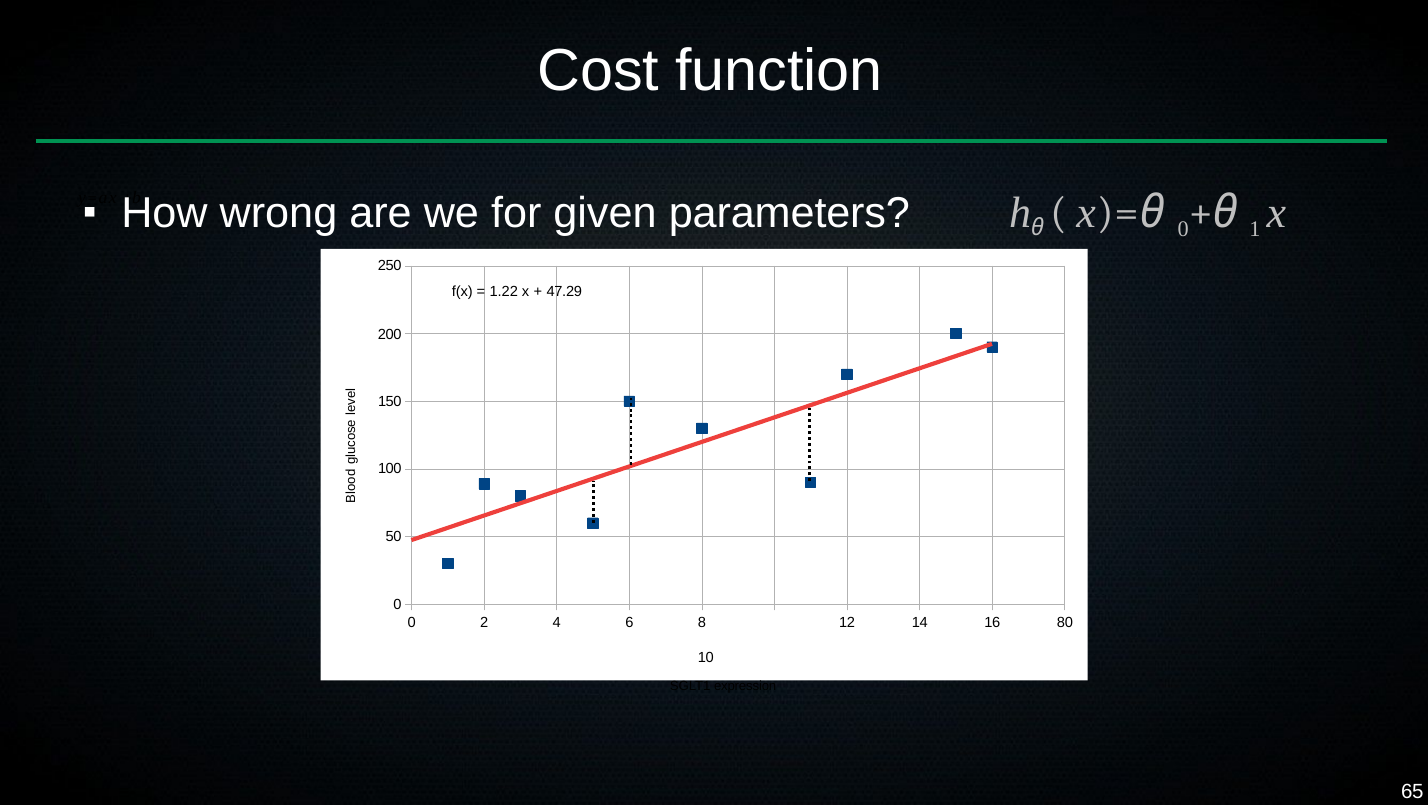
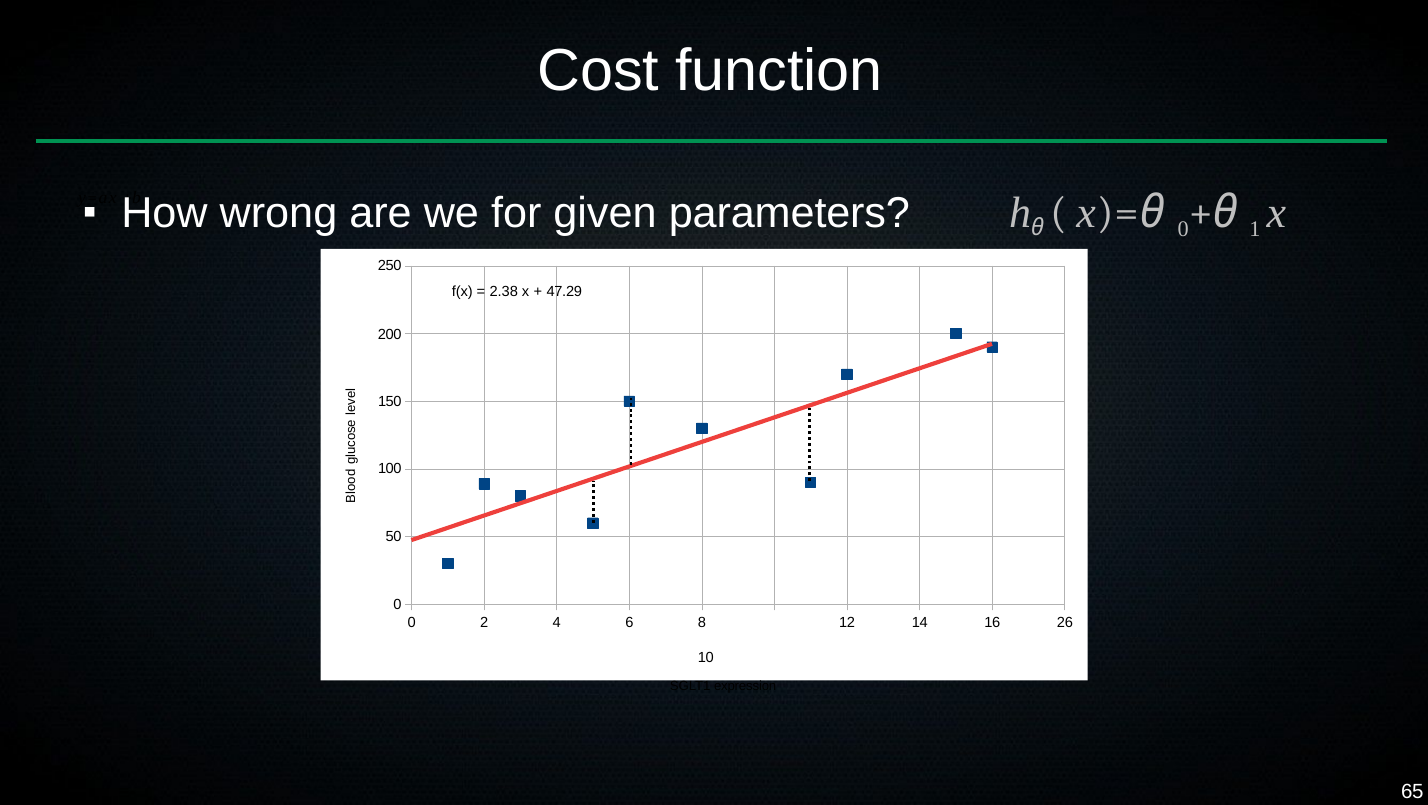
1.22: 1.22 -> 2.38
80: 80 -> 26
